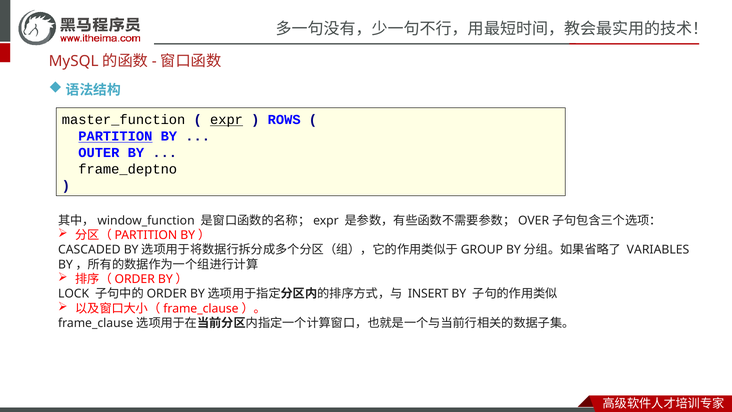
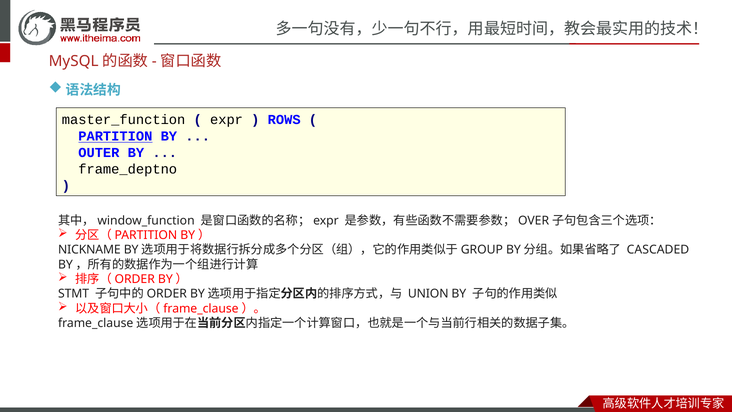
expr underline: present -> none
CASCADED: CASCADED -> NICKNAME
VARIABLES: VARIABLES -> CASCADED
LOCK: LOCK -> STMT
INSERT: INSERT -> UNION
